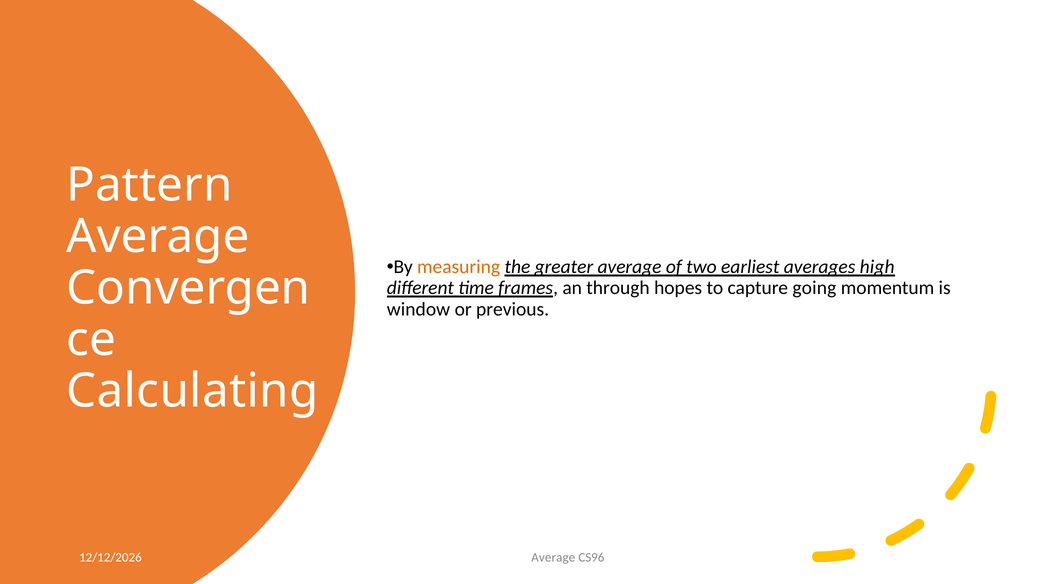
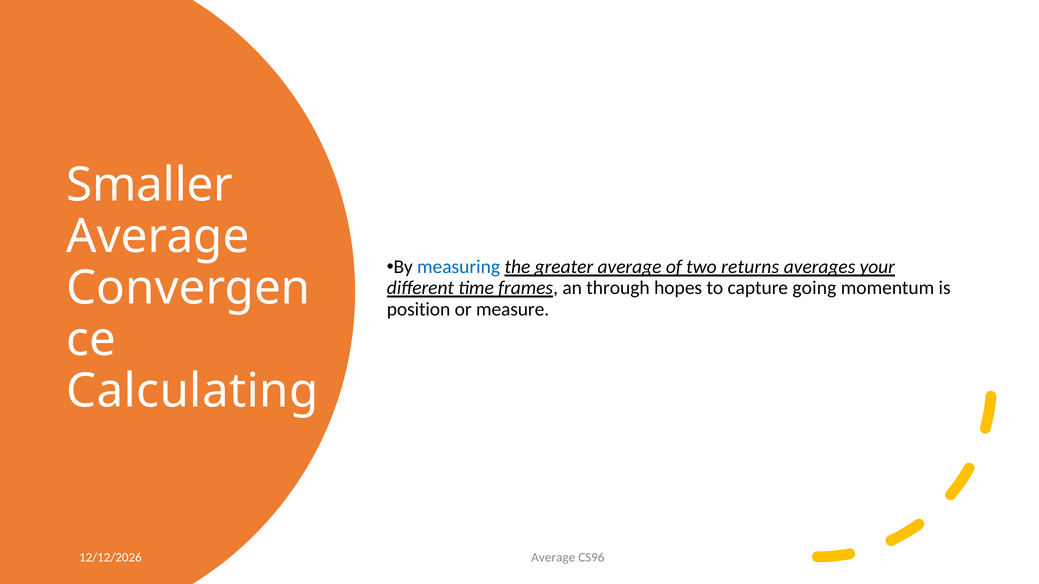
Pattern: Pattern -> Smaller
measuring colour: orange -> blue
earliest: earliest -> returns
high: high -> your
window: window -> position
previous: previous -> measure
